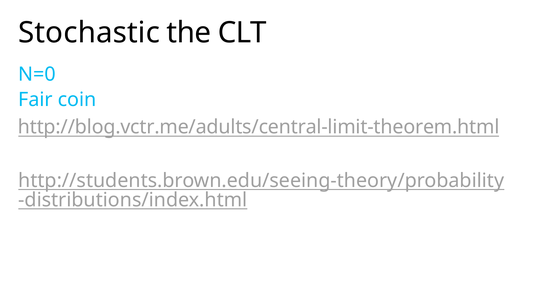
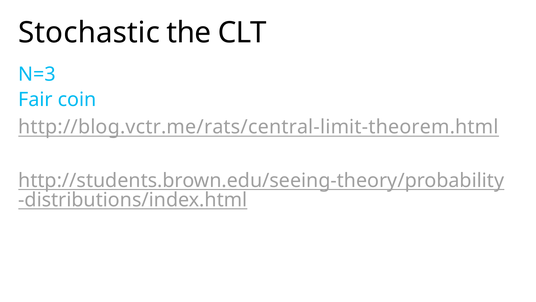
N=0: N=0 -> N=3
http://blog.vctr.me/adults/central-limit-theorem.html: http://blog.vctr.me/adults/central-limit-theorem.html -> http://blog.vctr.me/rats/central-limit-theorem.html
